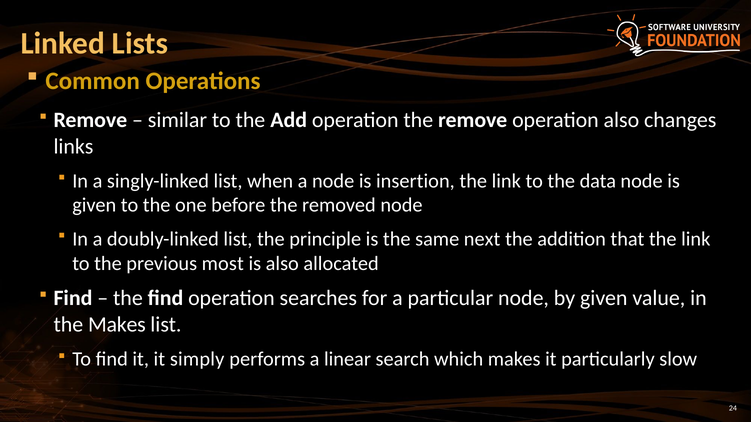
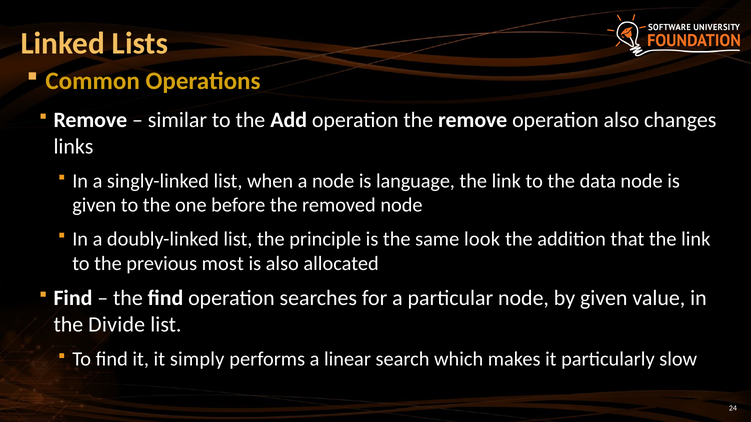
insertion: insertion -> language
next: next -> look
the Makes: Makes -> Divide
